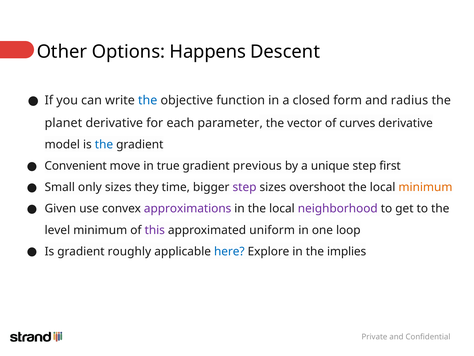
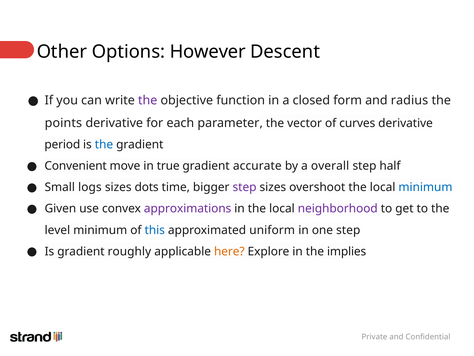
Happens: Happens -> However
the at (148, 100) colour: blue -> purple
planet: planet -> points
model: model -> period
previous: previous -> accurate
unique: unique -> overall
first: first -> half
only: only -> logs
they: they -> dots
minimum at (425, 187) colour: orange -> blue
this colour: purple -> blue
one loop: loop -> step
here colour: blue -> orange
